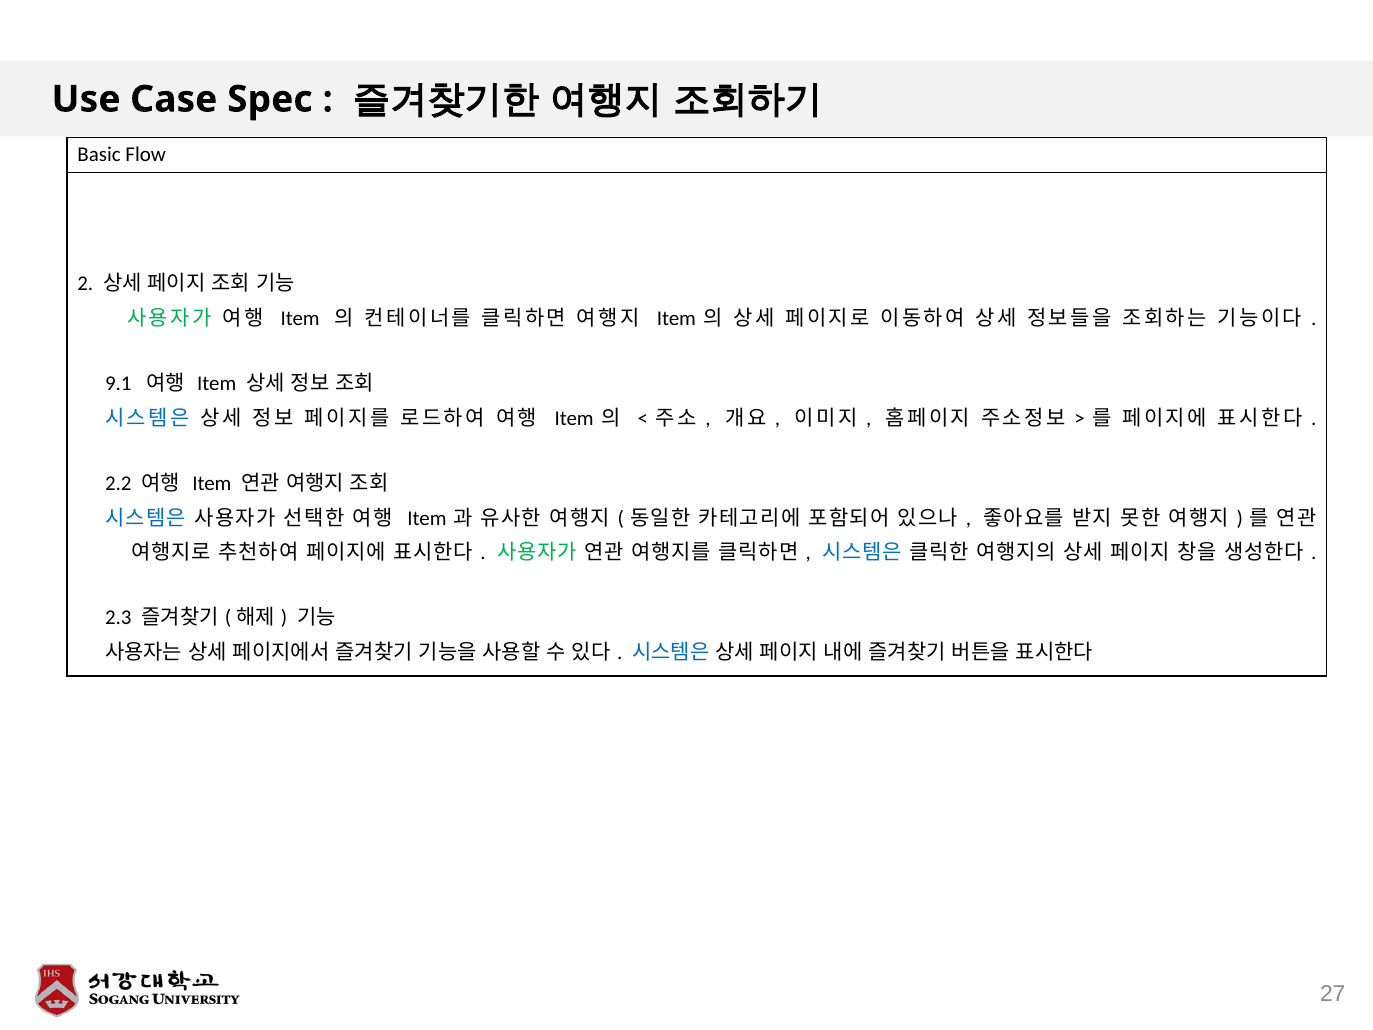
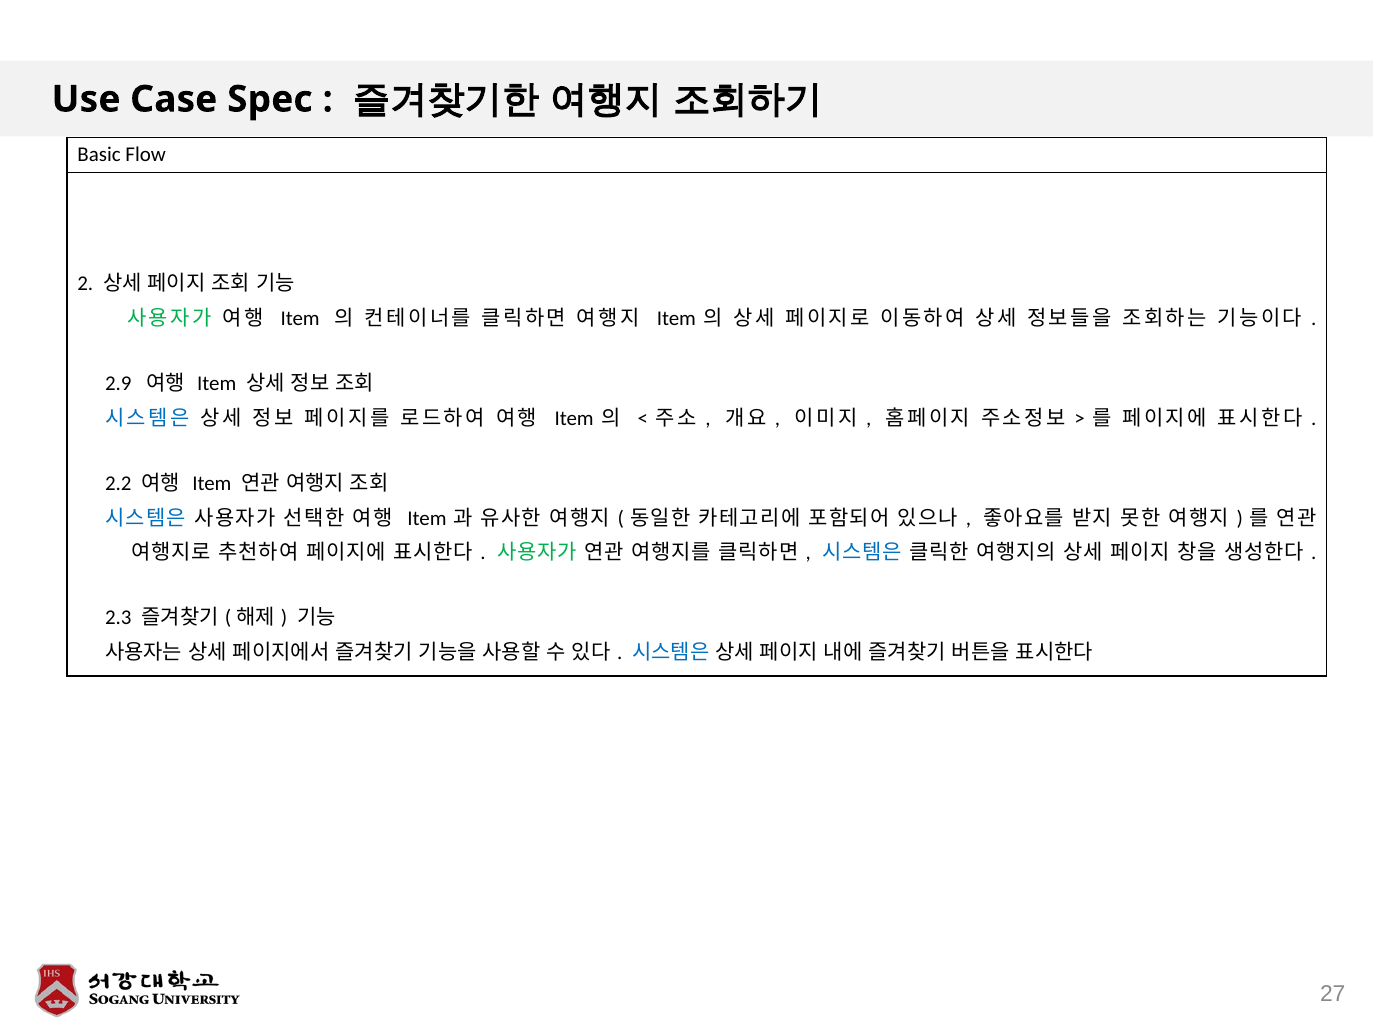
9.1: 9.1 -> 2.9
